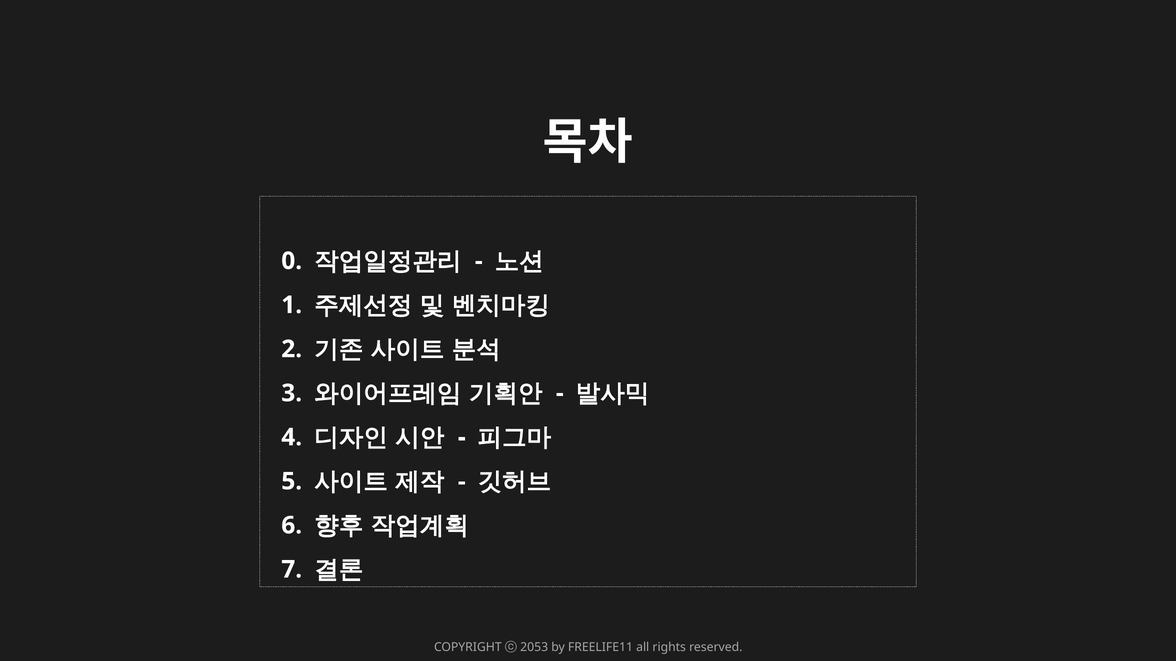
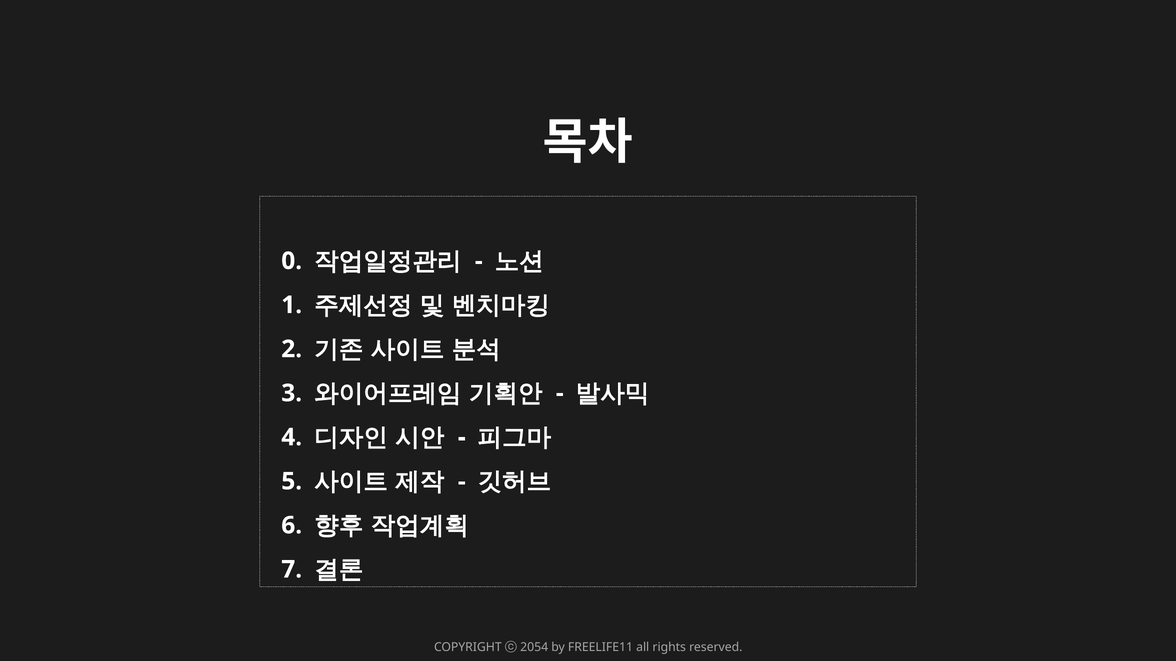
2053: 2053 -> 2054
